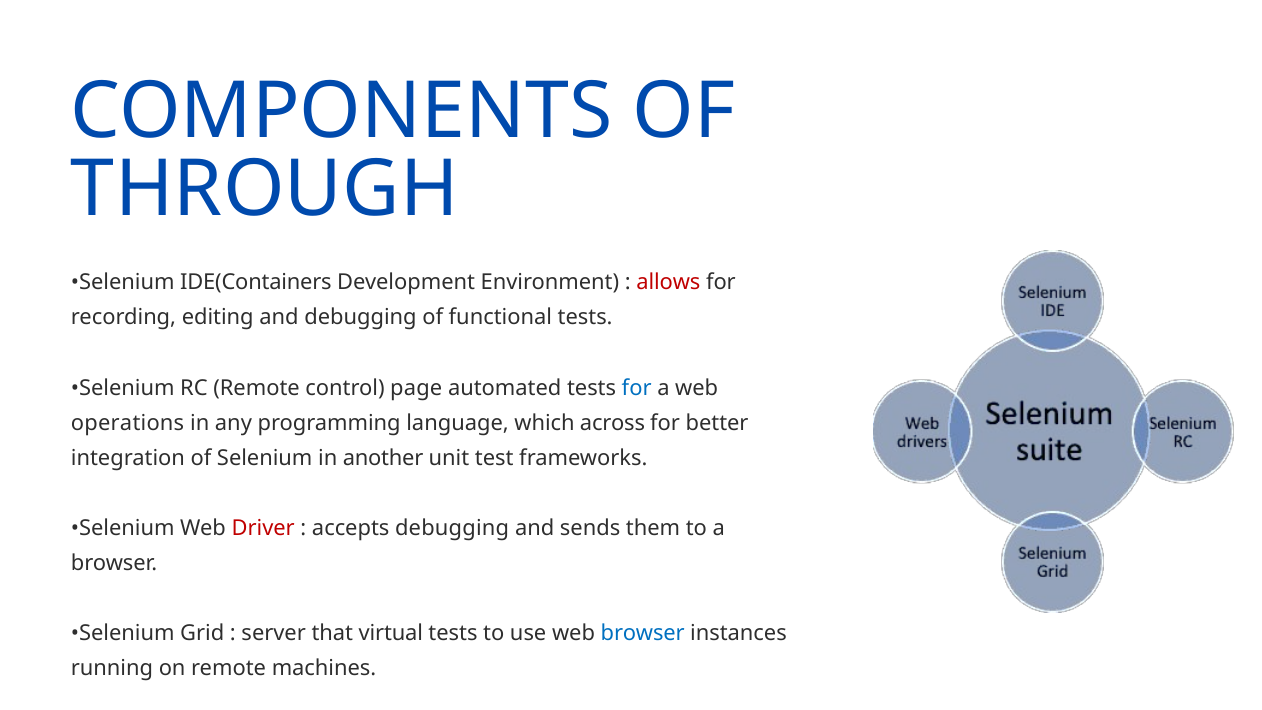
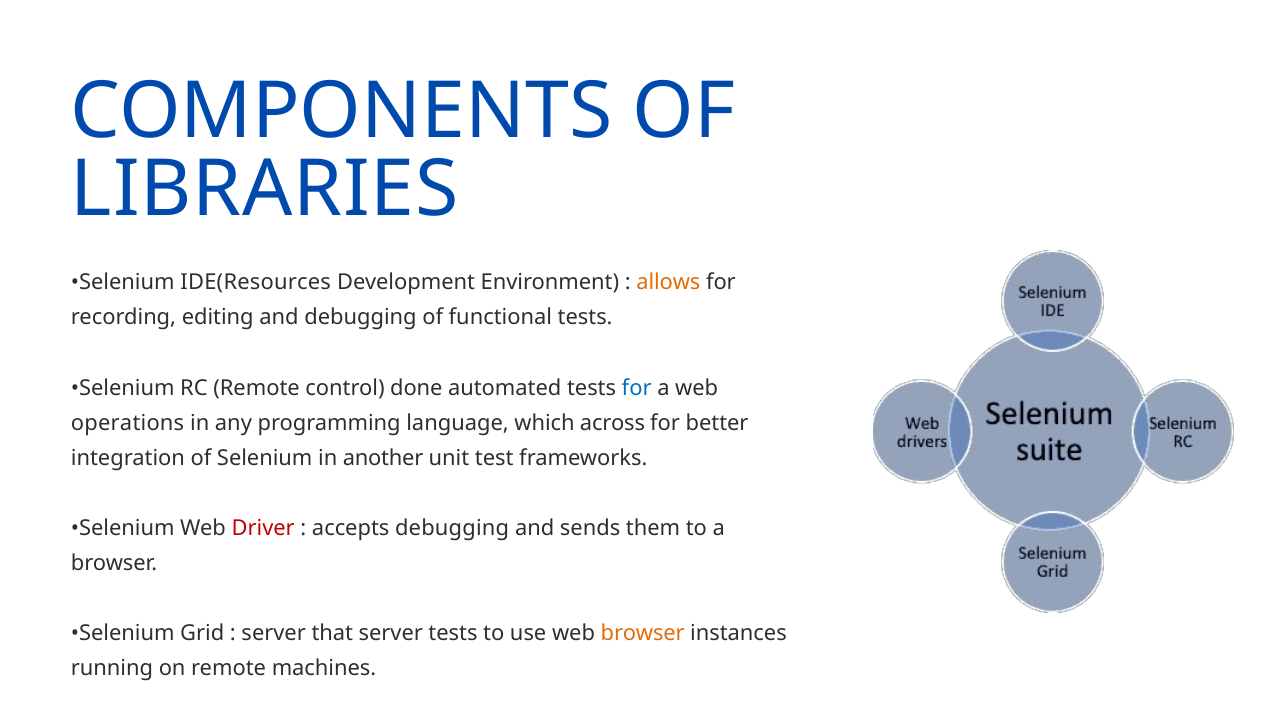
THROUGH: THROUGH -> LIBRARIES
IDE(Containers: IDE(Containers -> IDE(Resources
allows colour: red -> orange
page: page -> done
that virtual: virtual -> server
browser at (643, 633) colour: blue -> orange
